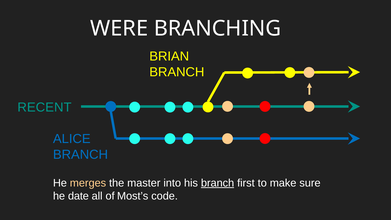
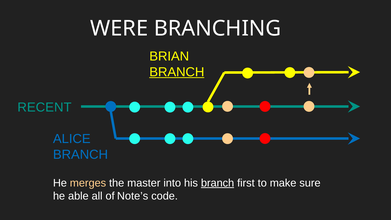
BRANCH at (177, 72) underline: none -> present
date: date -> able
Most’s: Most’s -> Note’s
